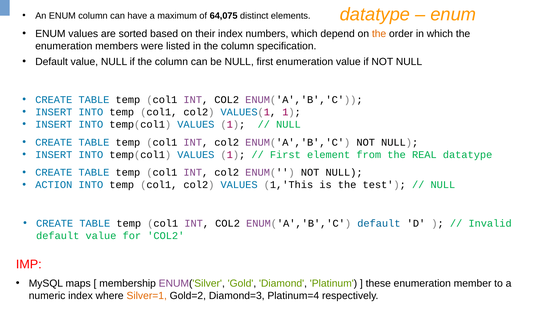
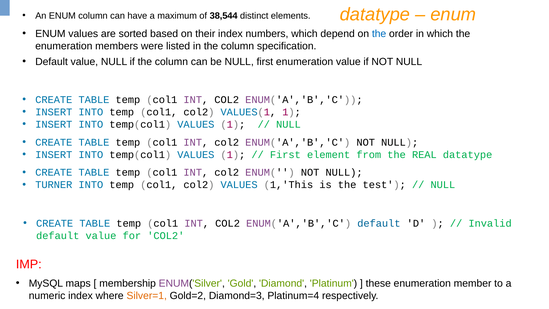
64,075: 64,075 -> 38,544
the at (379, 34) colour: orange -> blue
ACTION: ACTION -> TURNER
